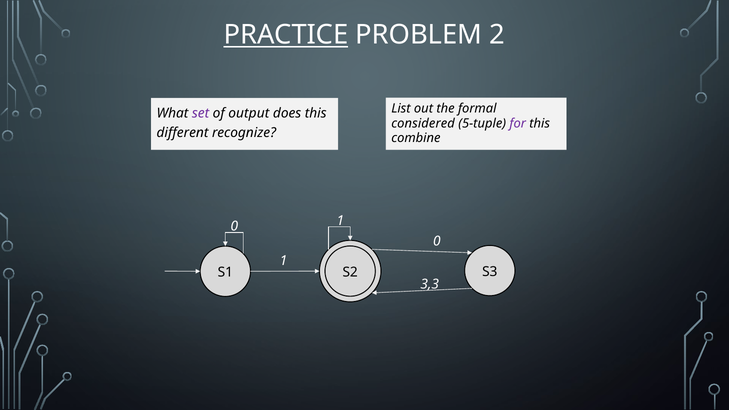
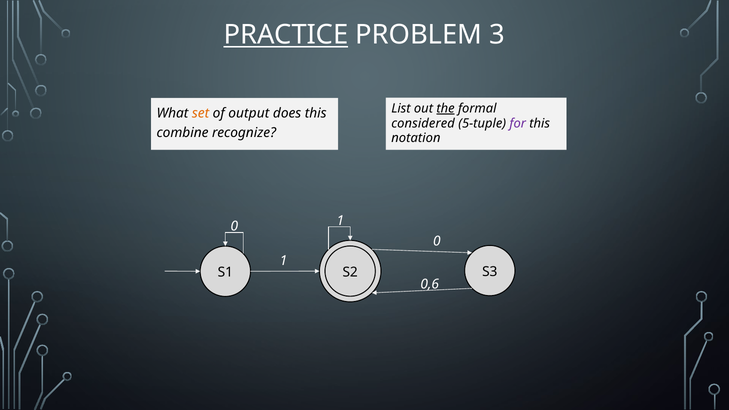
2: 2 -> 3
the underline: none -> present
set colour: purple -> orange
different: different -> combine
combine: combine -> notation
3,3: 3,3 -> 0,6
